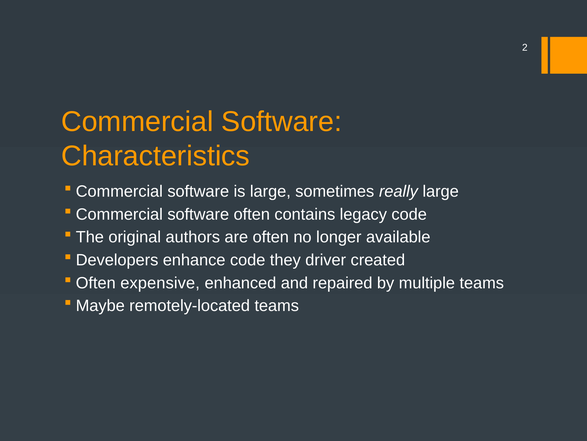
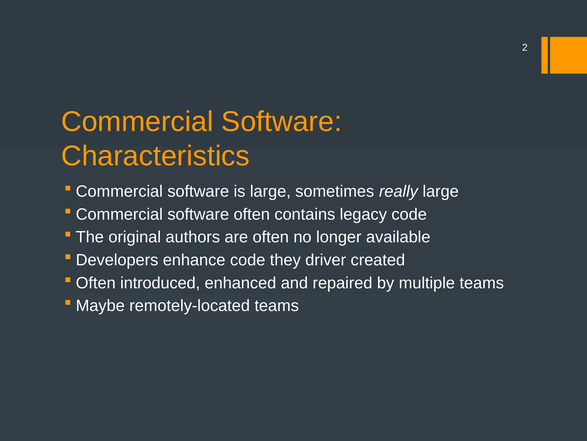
expensive: expensive -> introduced
